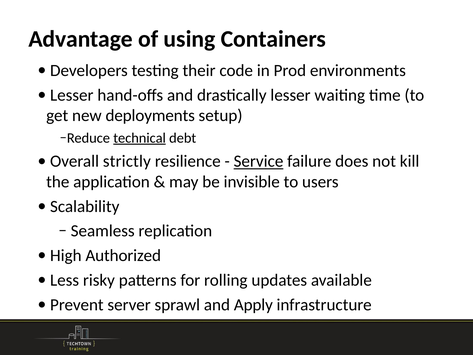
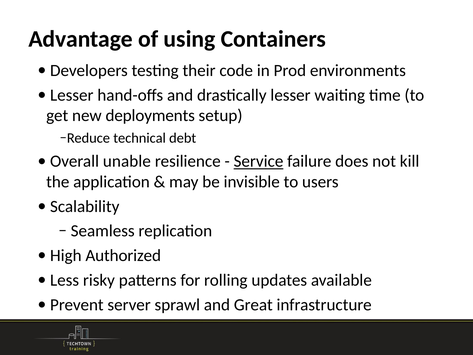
technical underline: present -> none
strictly: strictly -> unable
Apply: Apply -> Great
